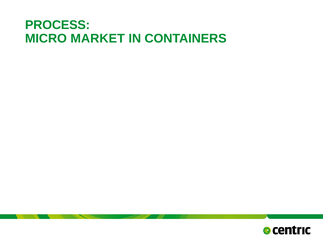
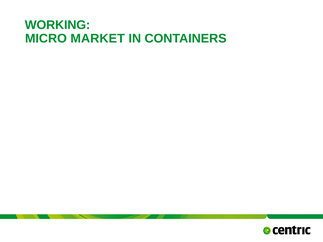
PROCESS: PROCESS -> WORKING
